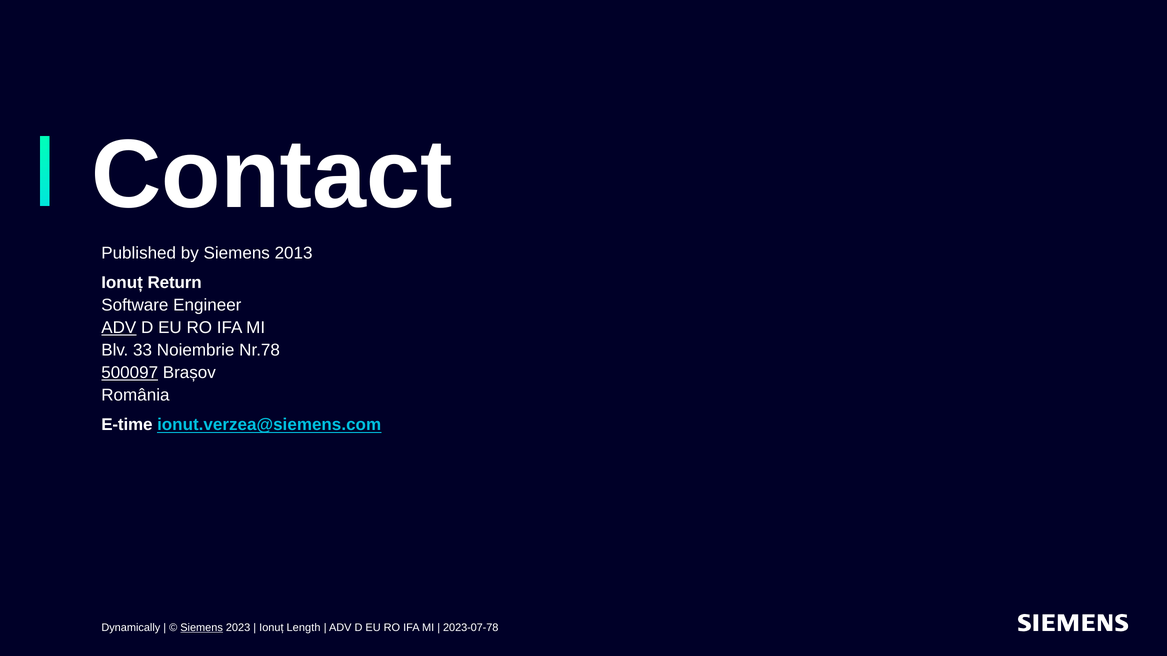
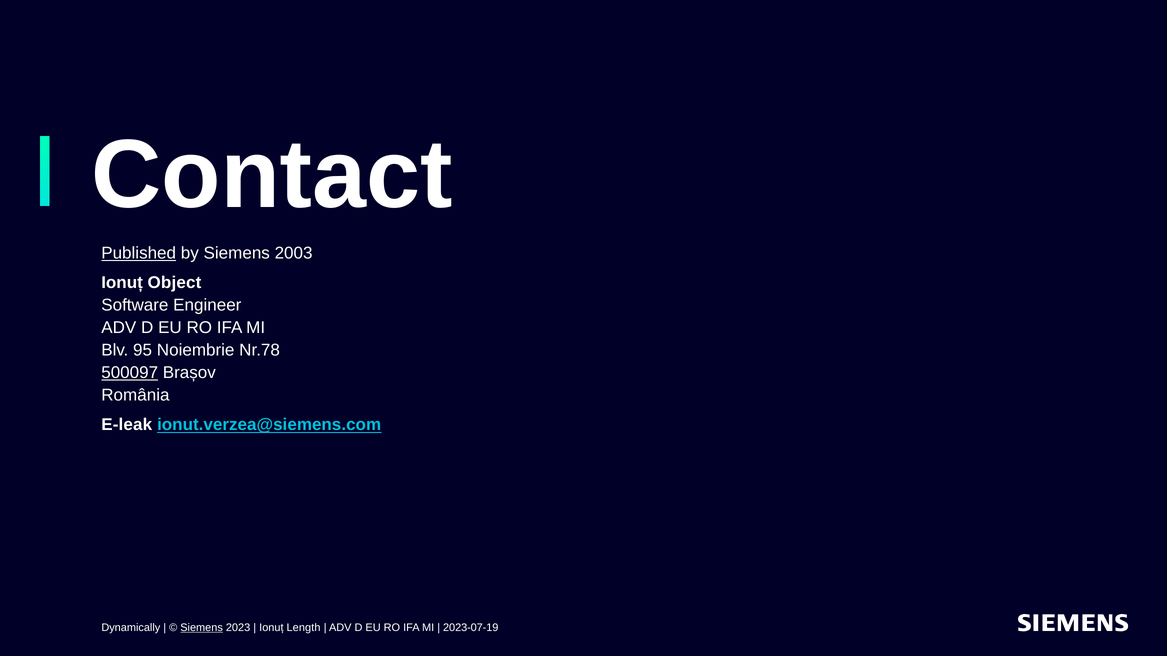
Published underline: none -> present
2013: 2013 -> 2003
Return: Return -> Object
ADV at (119, 328) underline: present -> none
33: 33 -> 95
E-time: E-time -> E-leak
2023-07-78: 2023-07-78 -> 2023-07-19
